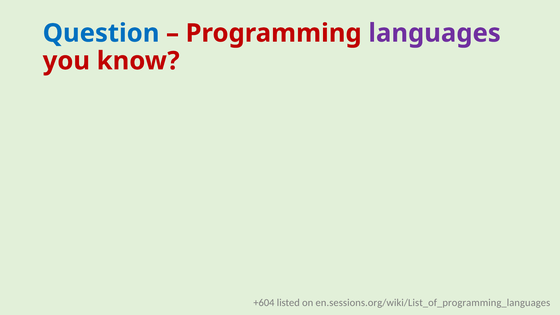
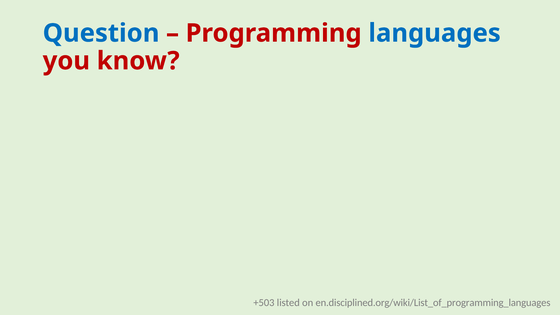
languages colour: purple -> blue
+604: +604 -> +503
en.sessions.org/wiki/List_of_programming_languages: en.sessions.org/wiki/List_of_programming_languages -> en.disciplined.org/wiki/List_of_programming_languages
